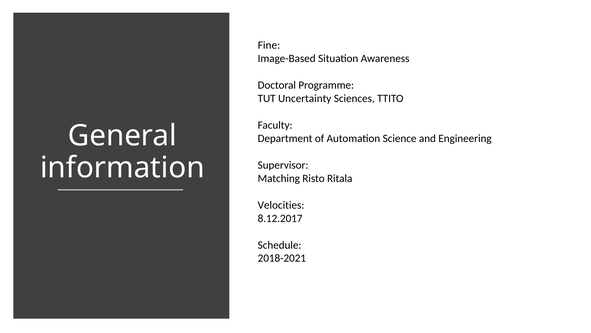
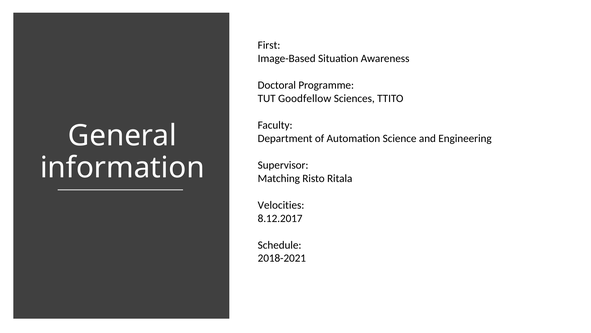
Fine: Fine -> First
Uncertainty: Uncertainty -> Goodfellow
